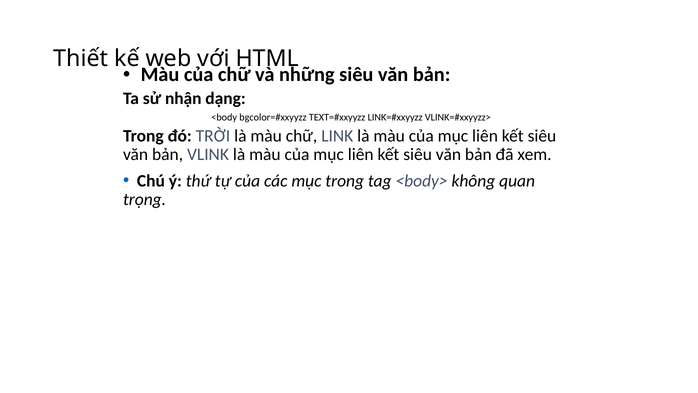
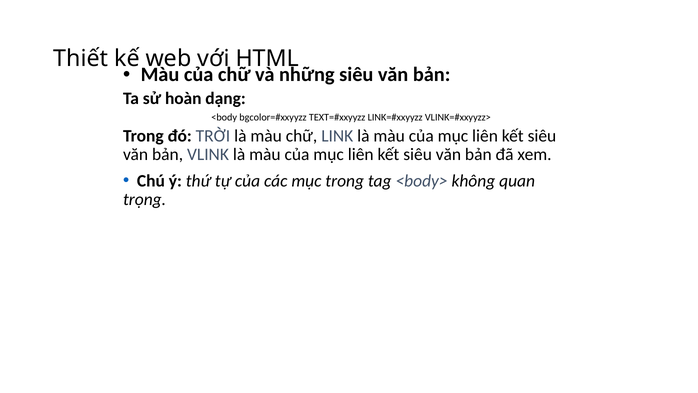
nhận: nhận -> hoàn
